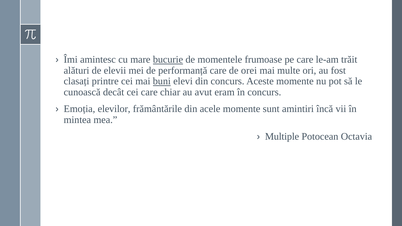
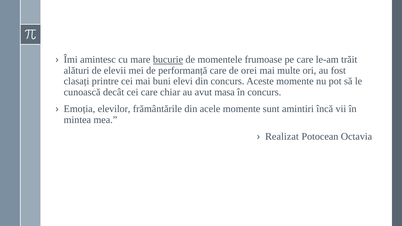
buni underline: present -> none
eram: eram -> masa
Multiple: Multiple -> Realizat
